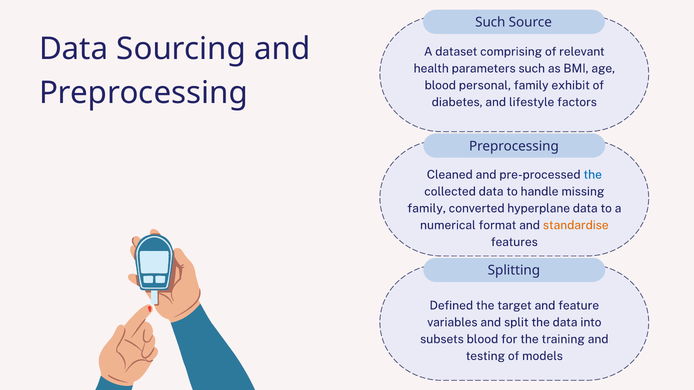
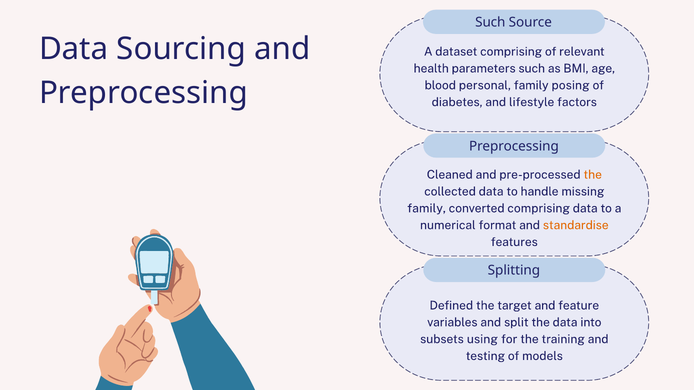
exhibit: exhibit -> posing
the at (593, 175) colour: blue -> orange
converted hyperplane: hyperplane -> comprising
subsets blood: blood -> using
